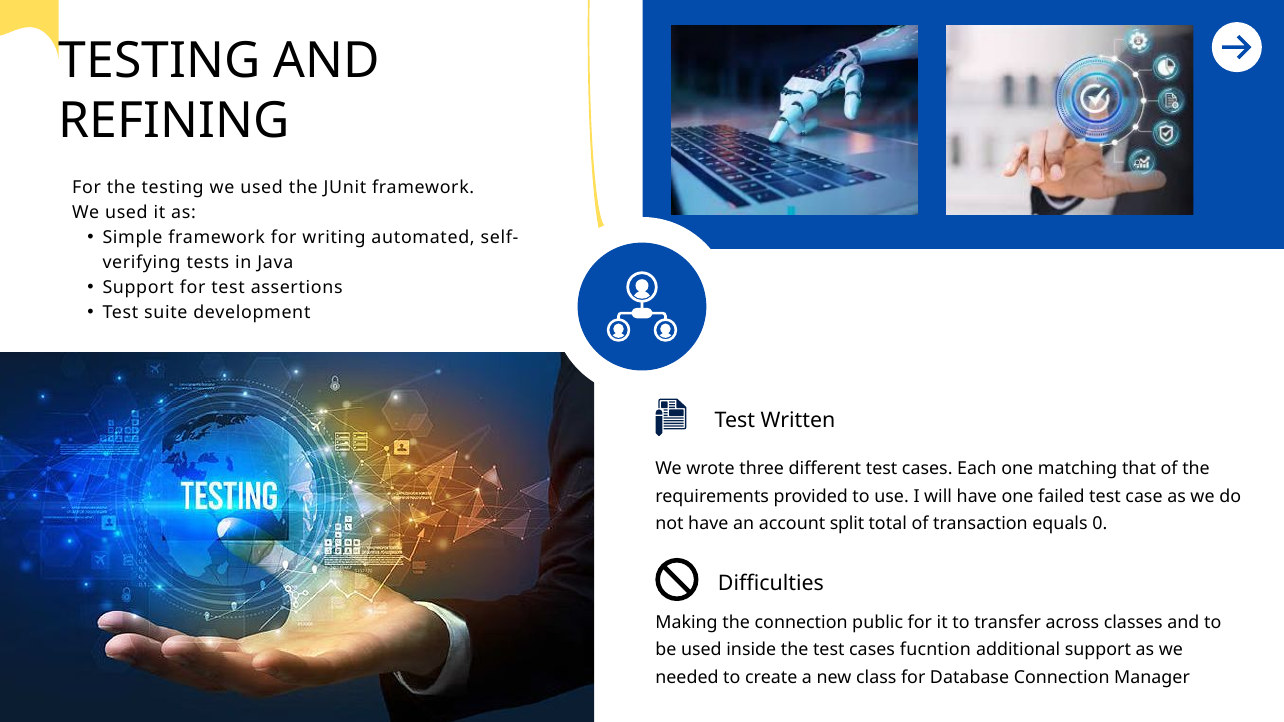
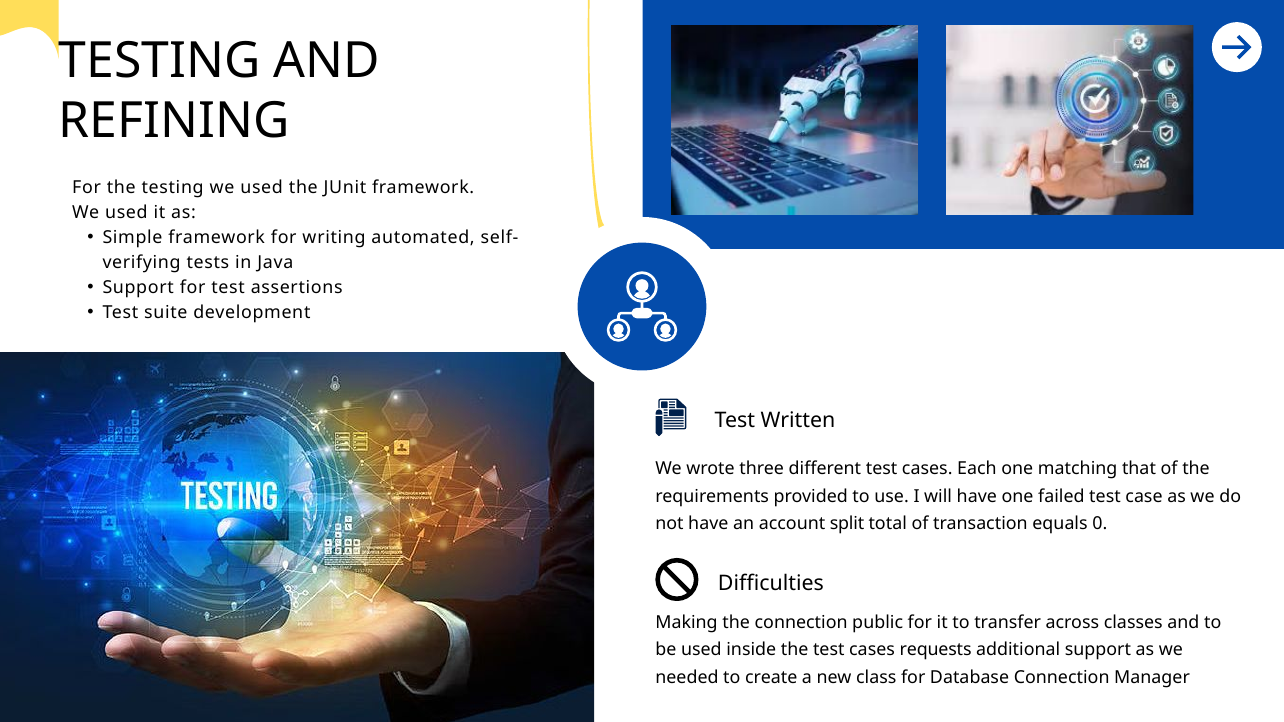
fucntion: fucntion -> requests
